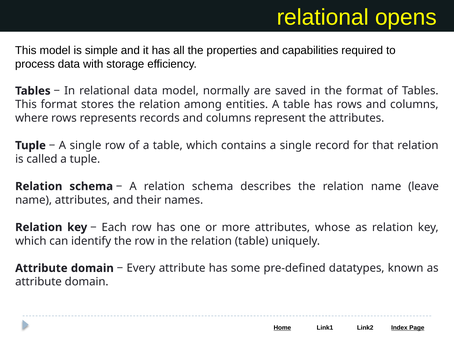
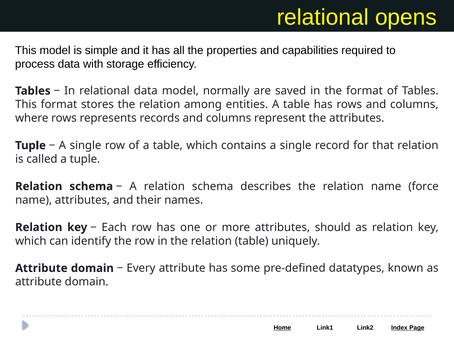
leave: leave -> force
whose: whose -> should
